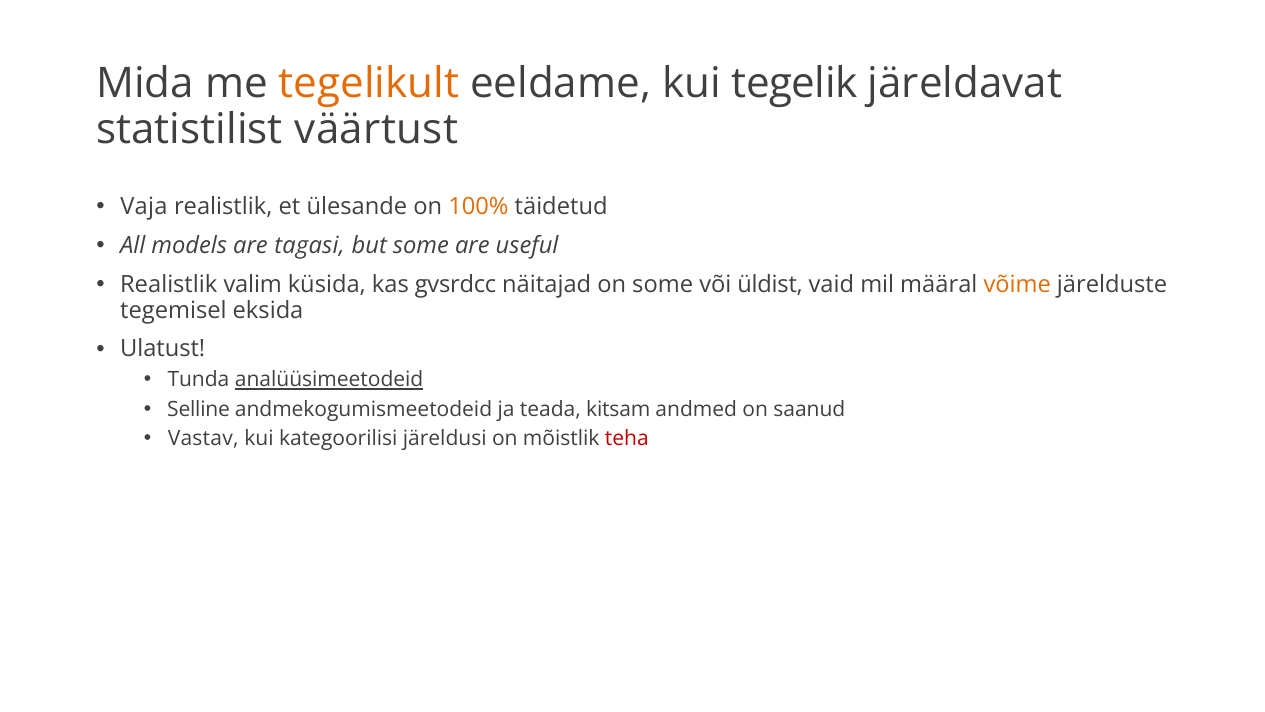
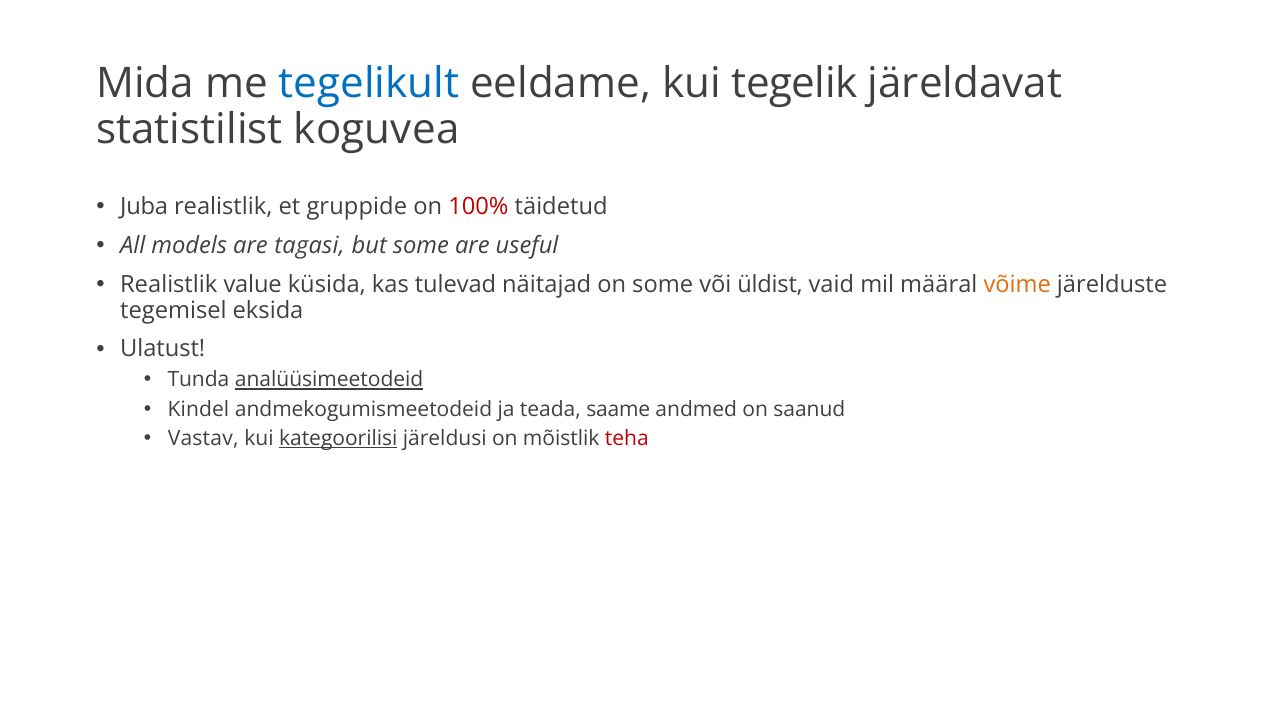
tegelikult colour: orange -> blue
väärtust: väärtust -> koguvea
Vaja: Vaja -> Juba
ülesande: ülesande -> gruppide
100% colour: orange -> red
valim: valim -> value
gvsrdcc: gvsrdcc -> tulevad
Selline: Selline -> Kindel
kitsam: kitsam -> saame
kategoorilisi underline: none -> present
